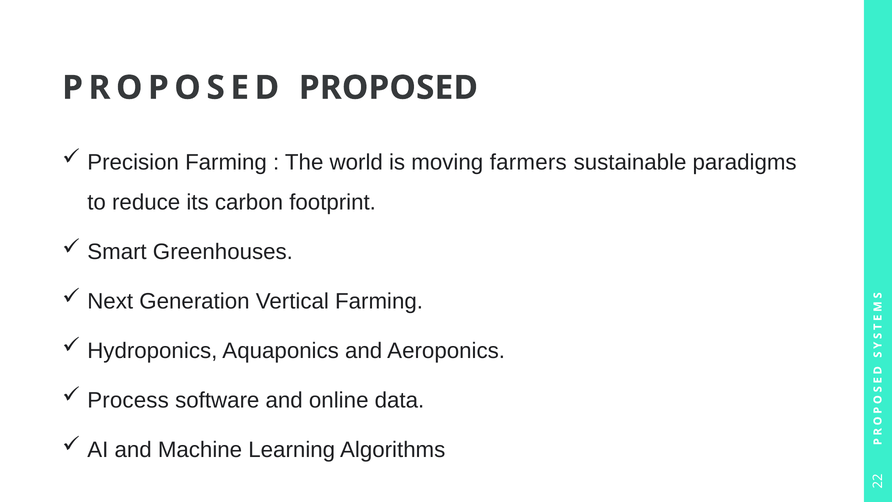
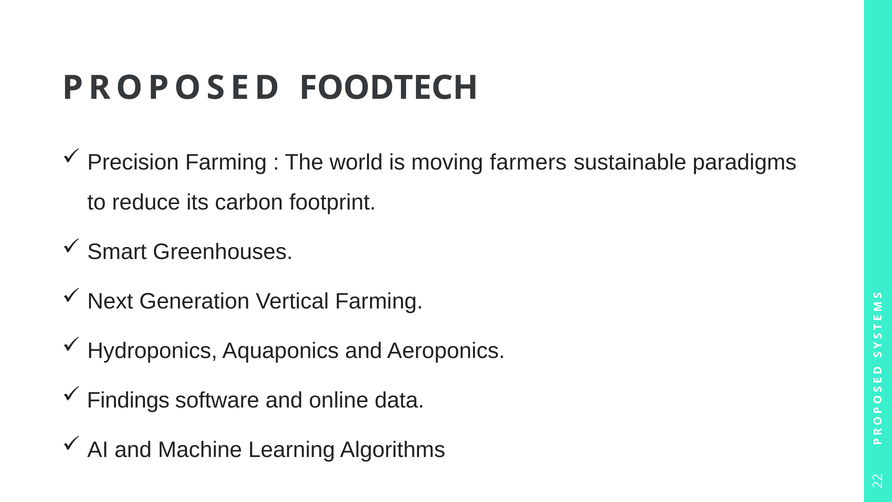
PROPOSED PROPOSED: PROPOSED -> FOODTECH
Process: Process -> Findings
